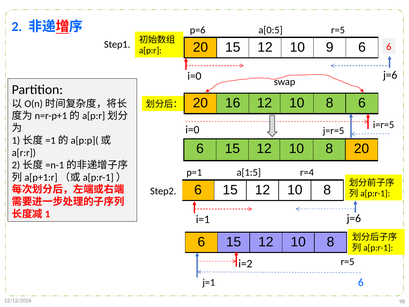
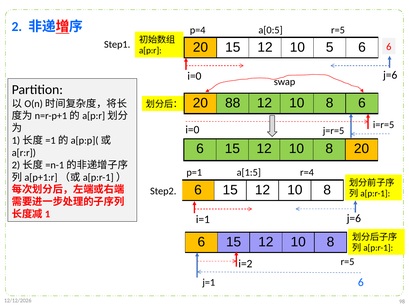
p=6: p=6 -> p=4
9: 9 -> 5
16: 16 -> 88
